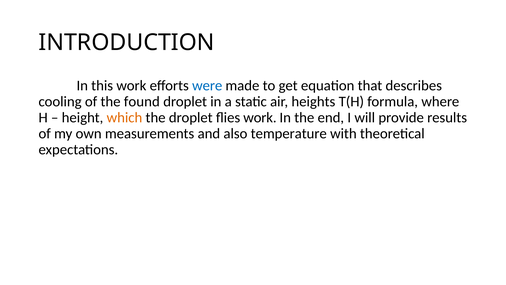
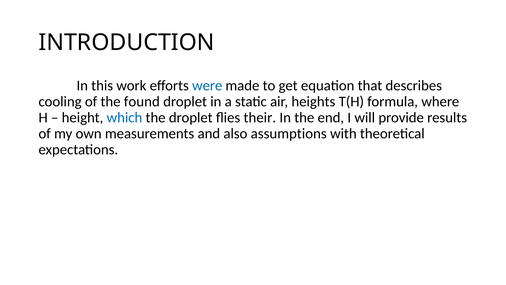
which colour: orange -> blue
flies work: work -> their
temperature: temperature -> assumptions
